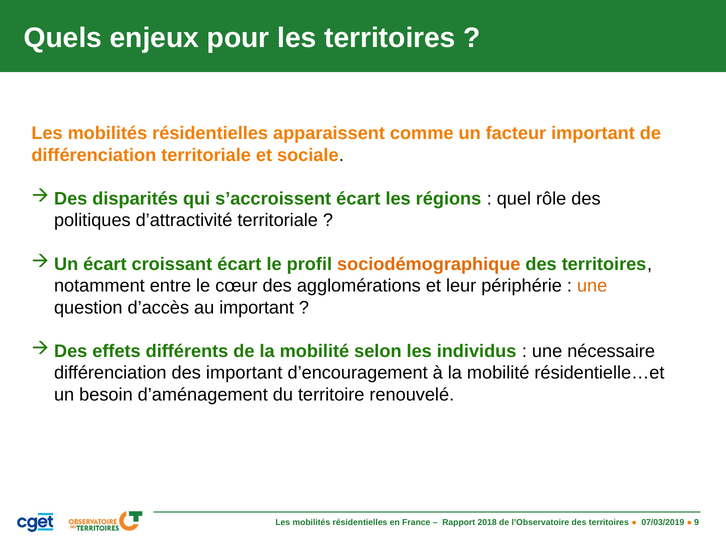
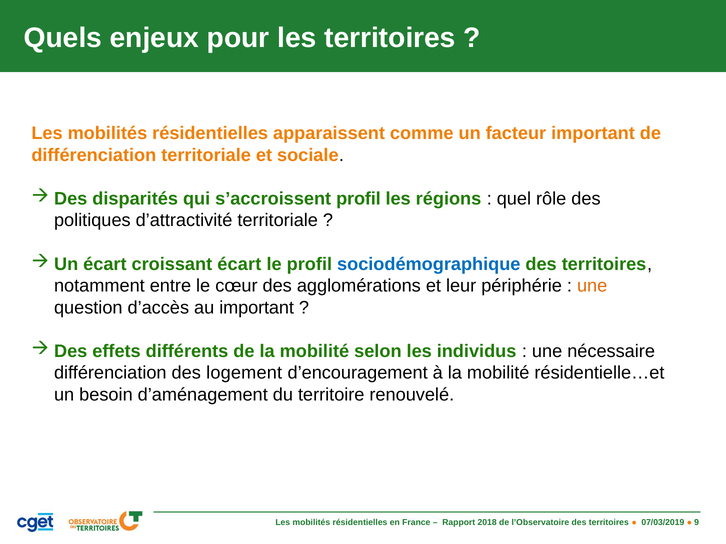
s’accroissent écart: écart -> profil
sociodémographique colour: orange -> blue
des important: important -> logement
